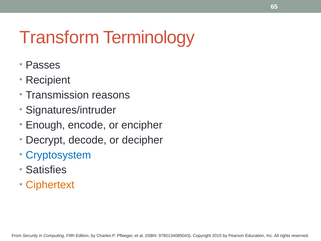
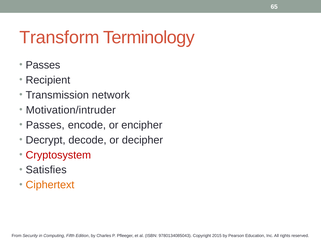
reasons: reasons -> network
Signatures/intruder: Signatures/intruder -> Motivation/intruder
Enough at (45, 125): Enough -> Passes
Cryptosystem colour: blue -> red
